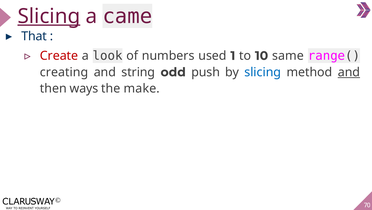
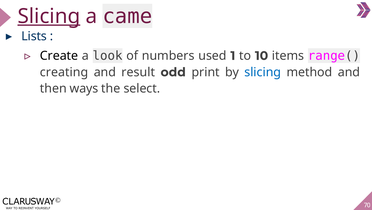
That: That -> Lists
Create colour: red -> black
same: same -> items
string: string -> result
push: push -> print
and at (349, 72) underline: present -> none
make: make -> select
